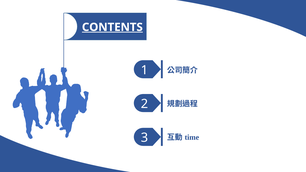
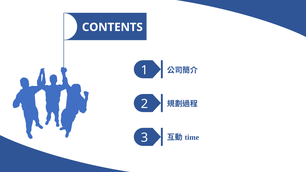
CONTENTS underline: present -> none
